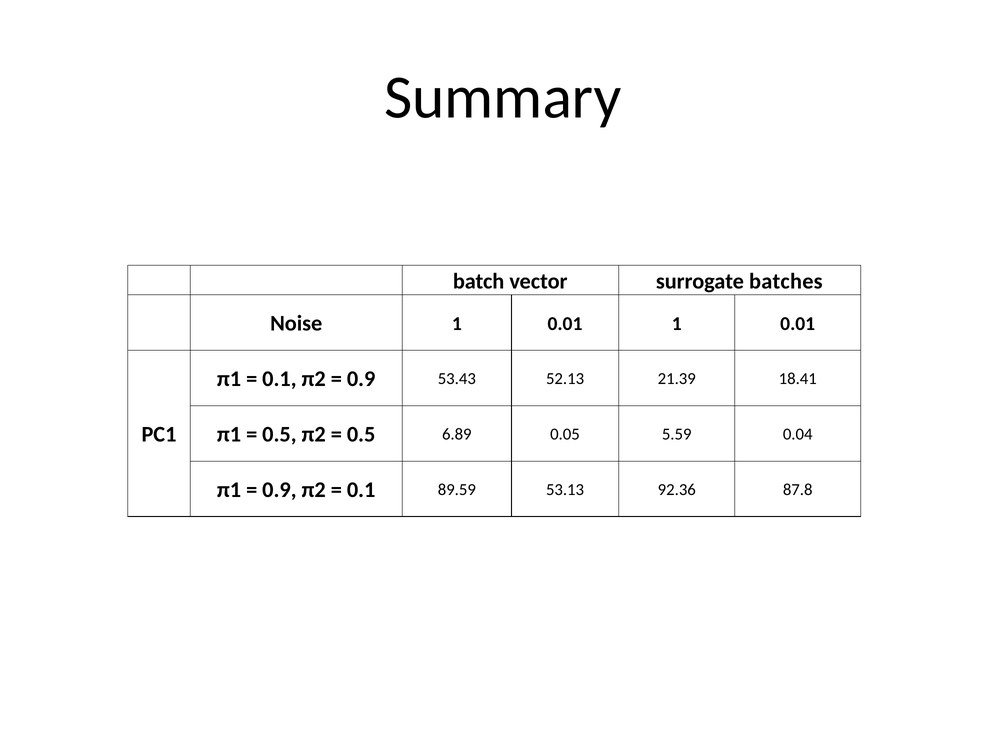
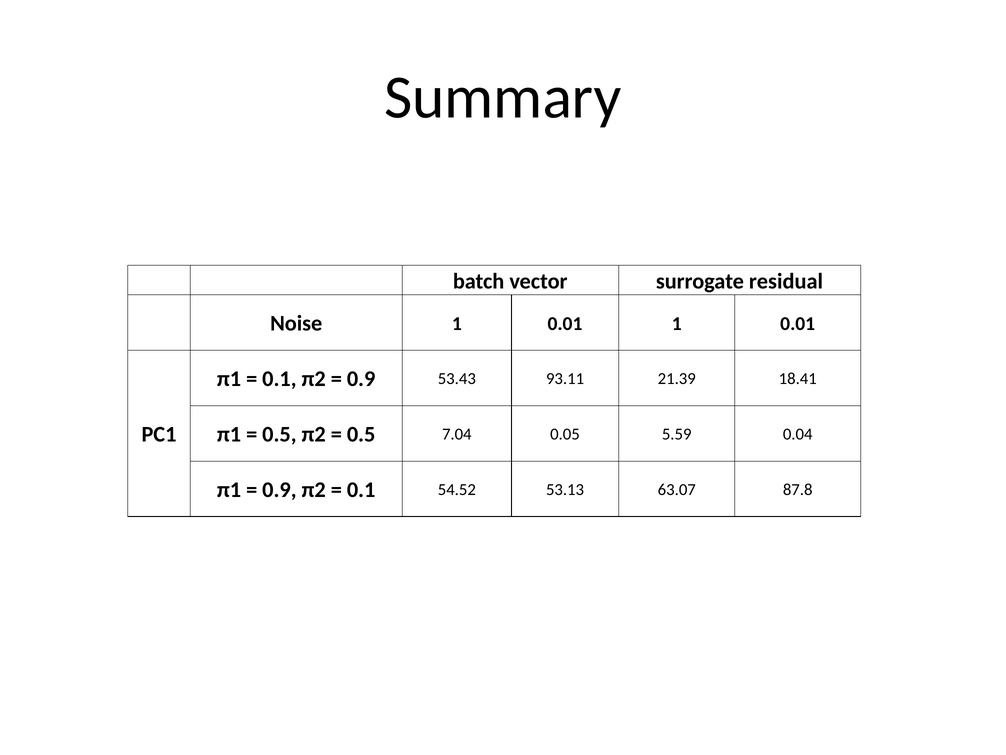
batches: batches -> residual
52.13: 52.13 -> 93.11
6.89: 6.89 -> 7.04
89.59: 89.59 -> 54.52
92.36: 92.36 -> 63.07
